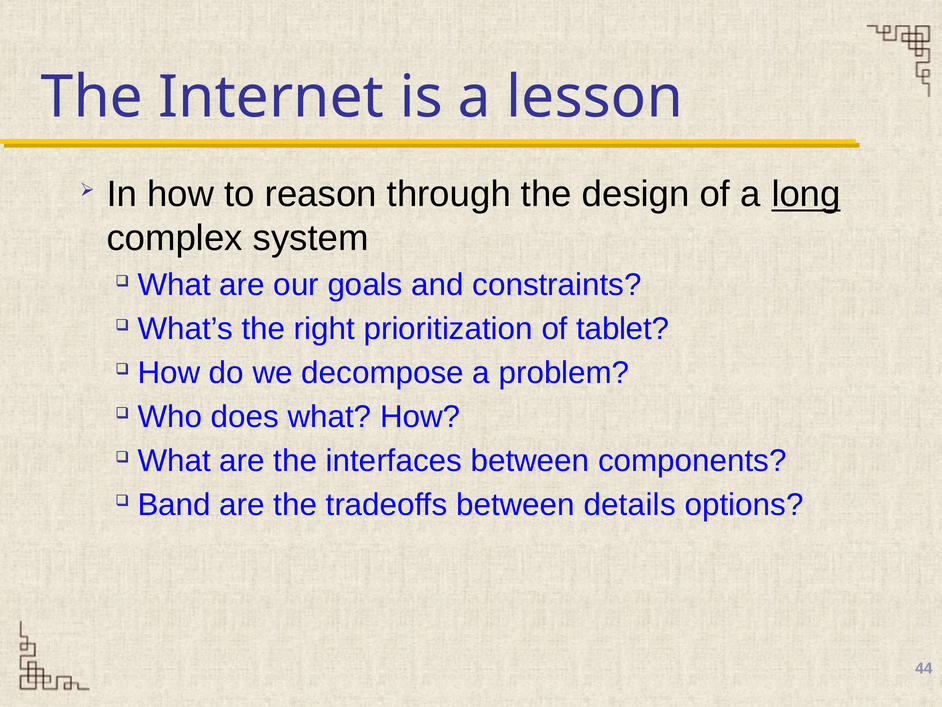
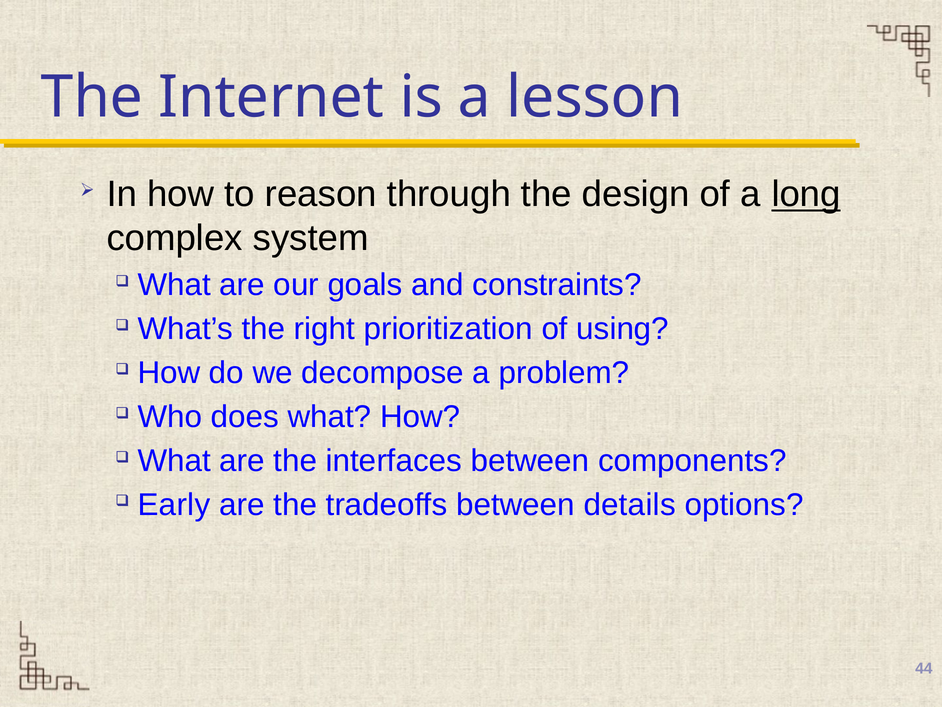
tablet: tablet -> using
Band: Band -> Early
